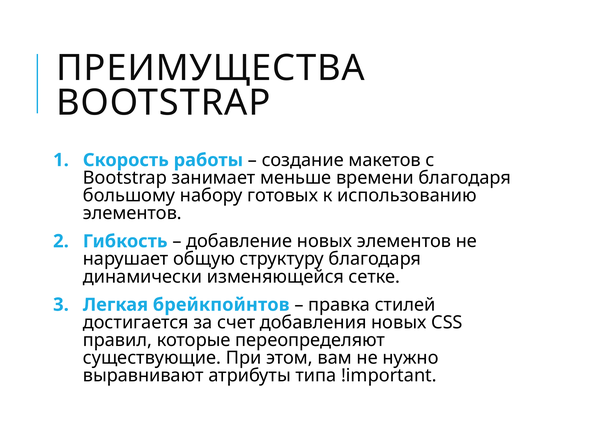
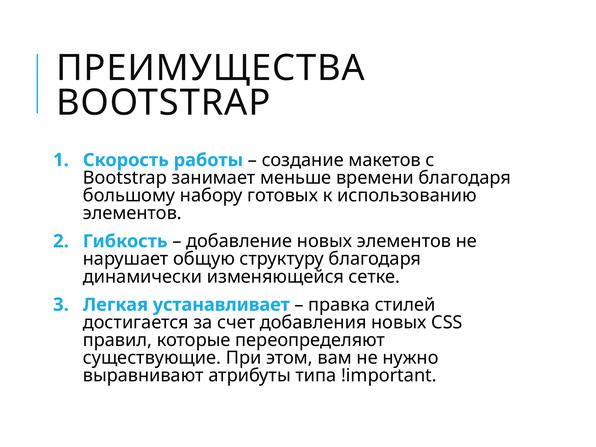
брейкпойнтов: брейкпойнтов -> устанавливает
